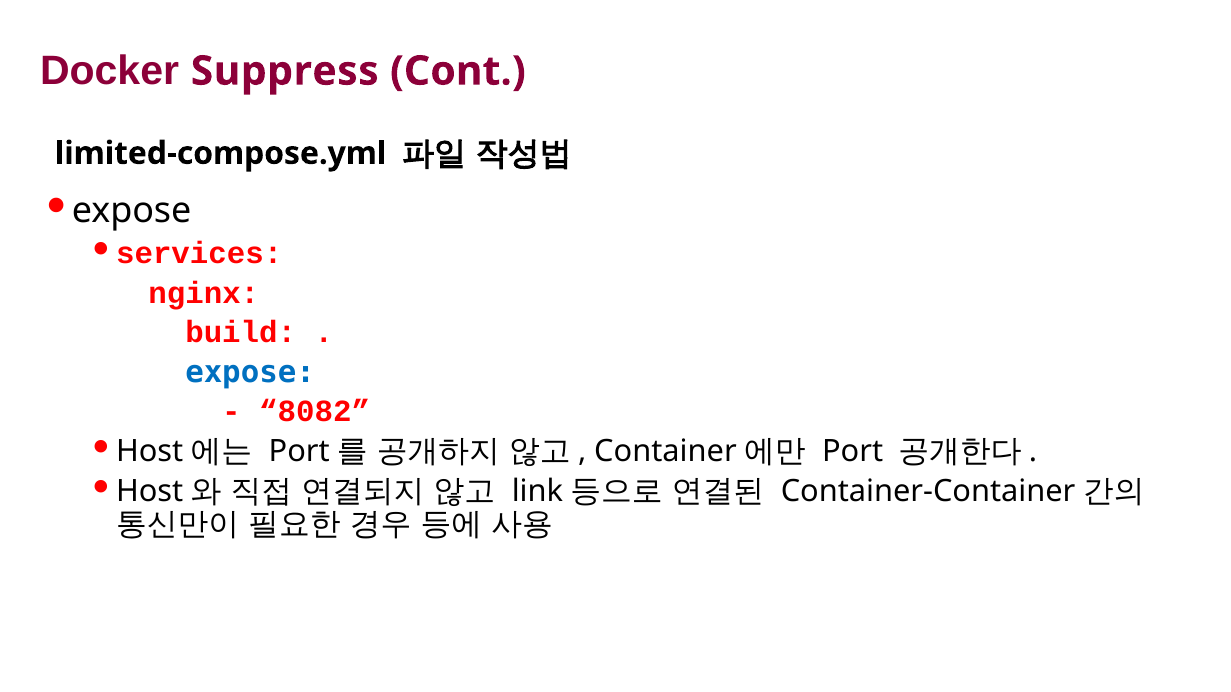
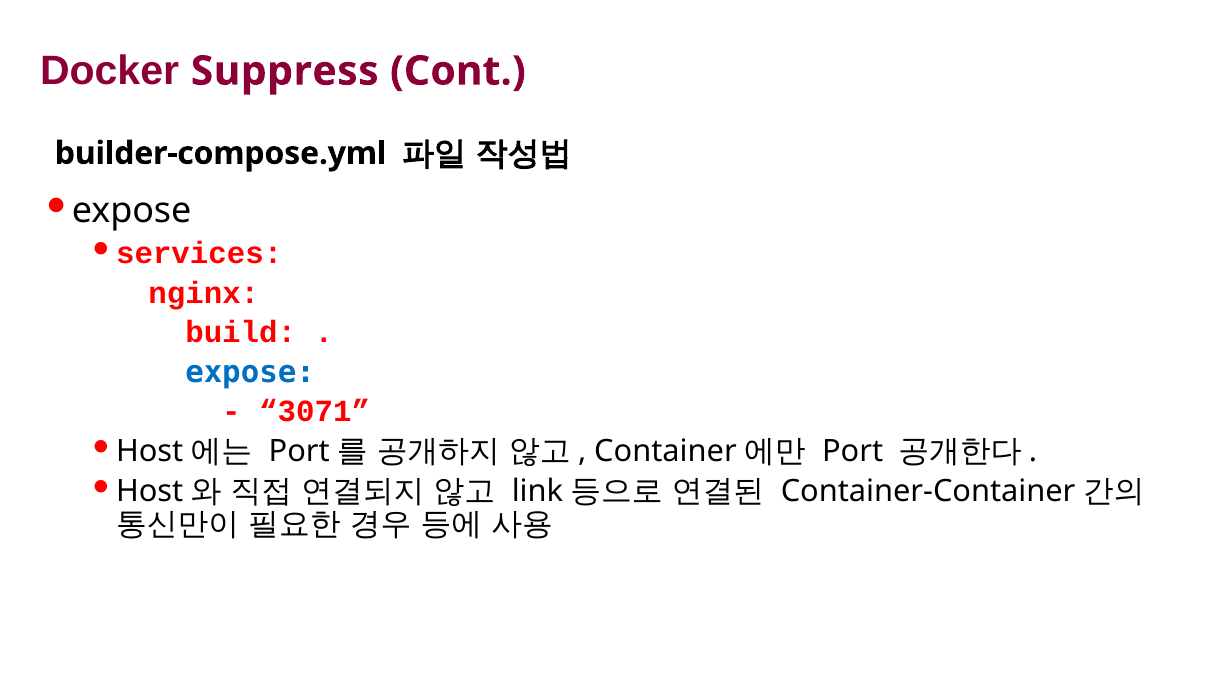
limited-compose.yml: limited-compose.yml -> builder-compose.yml
8082: 8082 -> 3071
